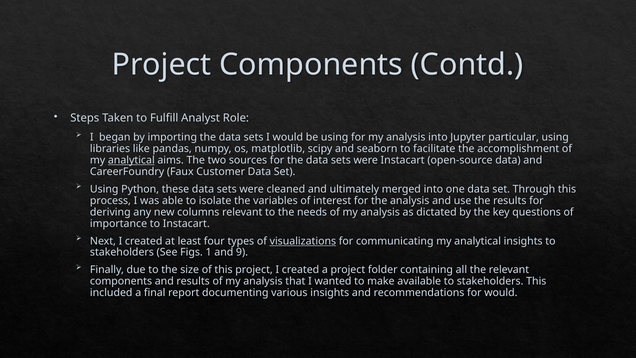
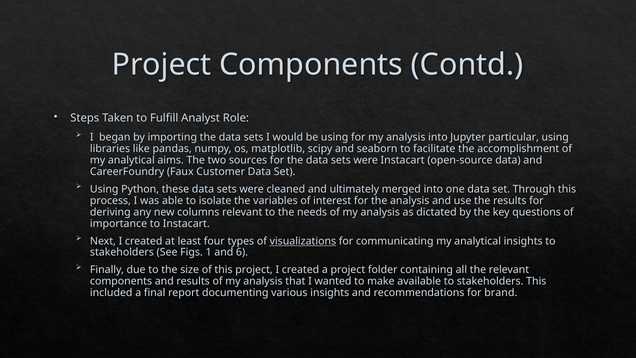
analytical at (131, 160) underline: present -> none
9: 9 -> 6
for would: would -> brand
